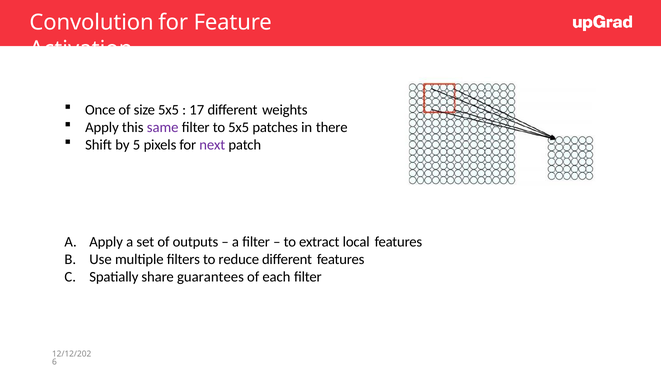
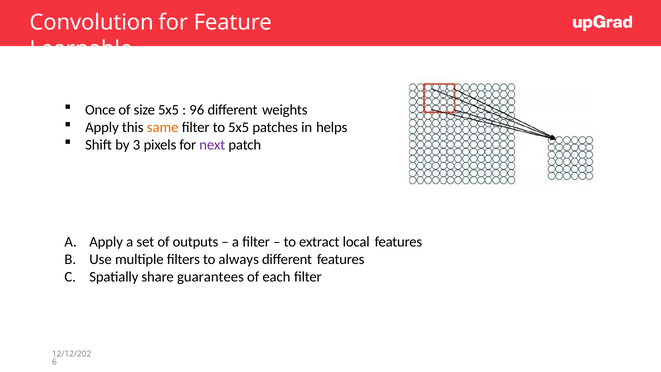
Activation: Activation -> Learnable
17: 17 -> 96
same colour: purple -> orange
there: there -> helps
5: 5 -> 3
reduce: reduce -> always
